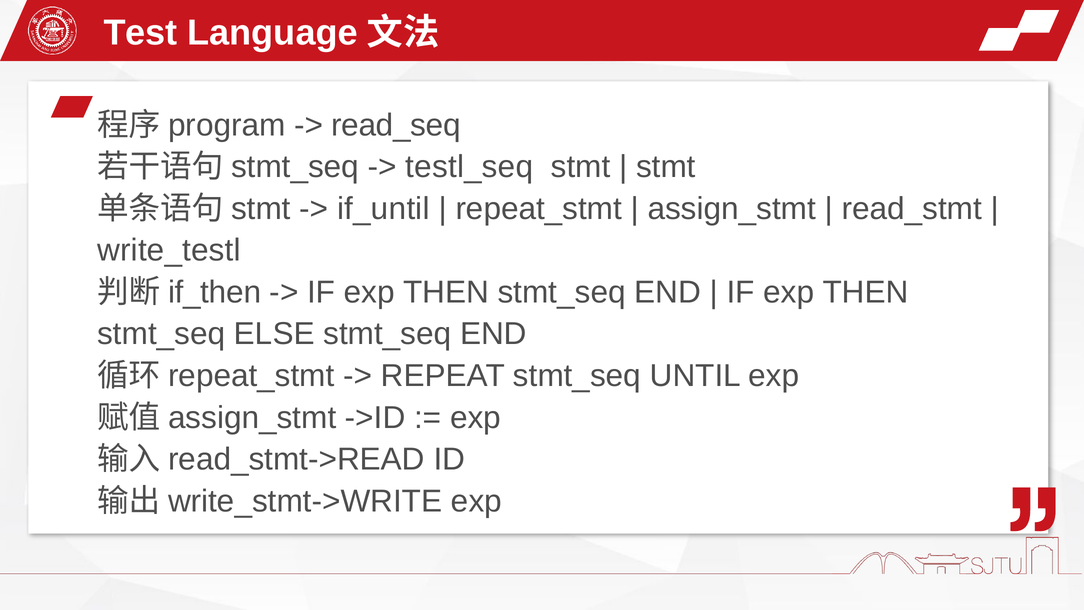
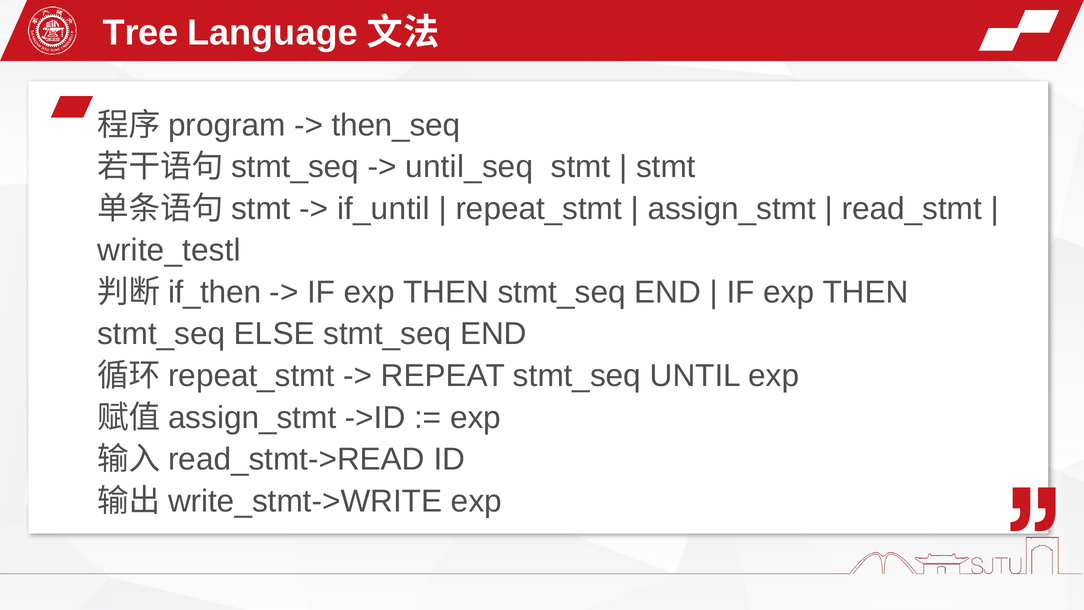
Test: Test -> Tree
read_seq: read_seq -> then_seq
testl_seq: testl_seq -> until_seq
